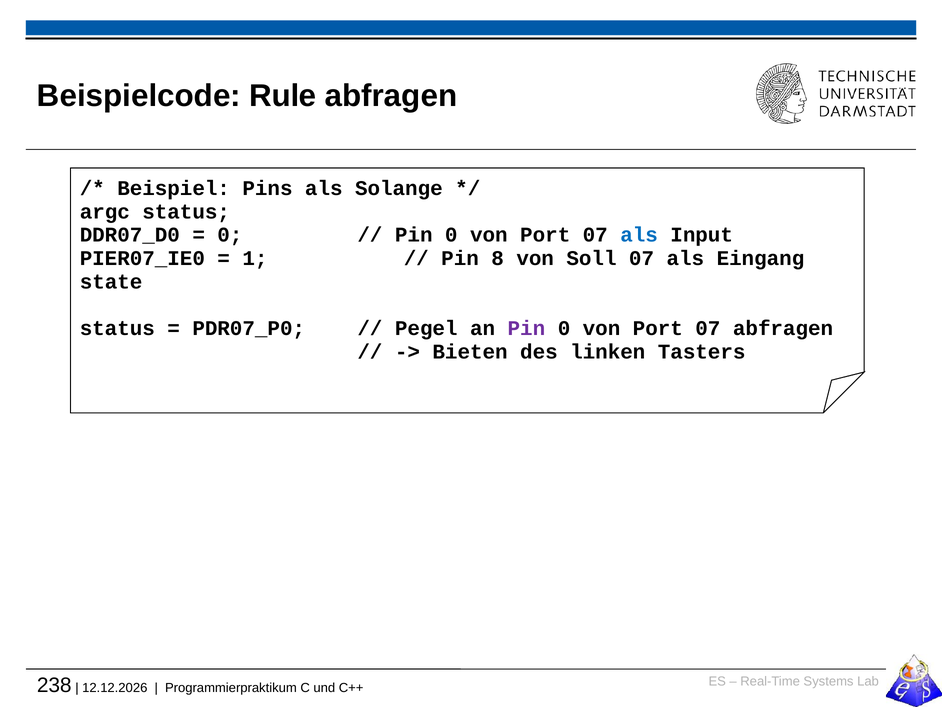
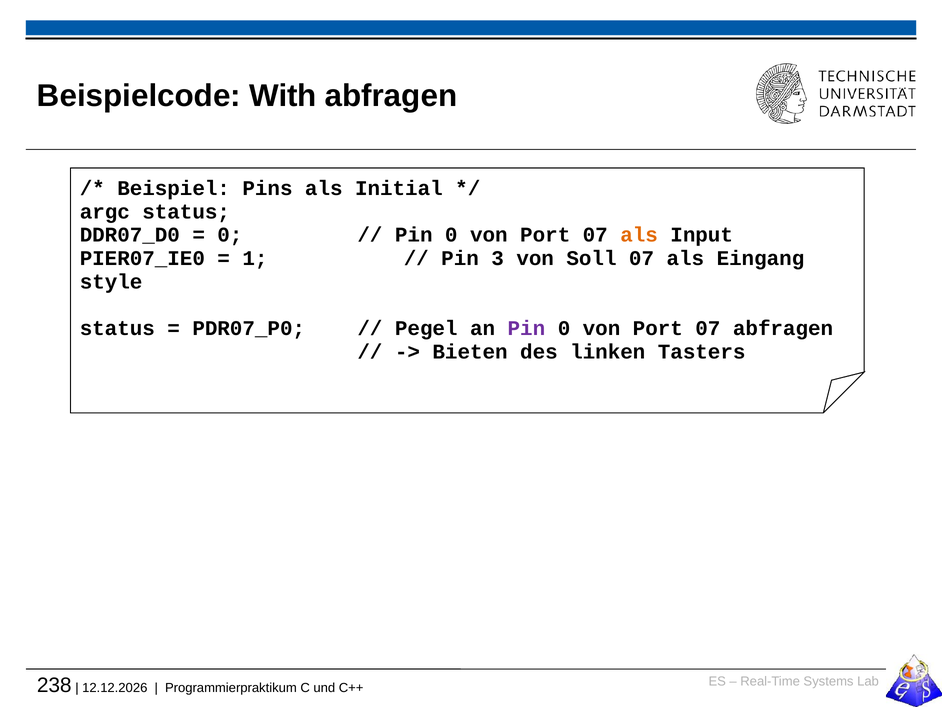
Rule: Rule -> With
Solange: Solange -> Initial
als at (639, 235) colour: blue -> orange
8: 8 -> 3
state: state -> style
